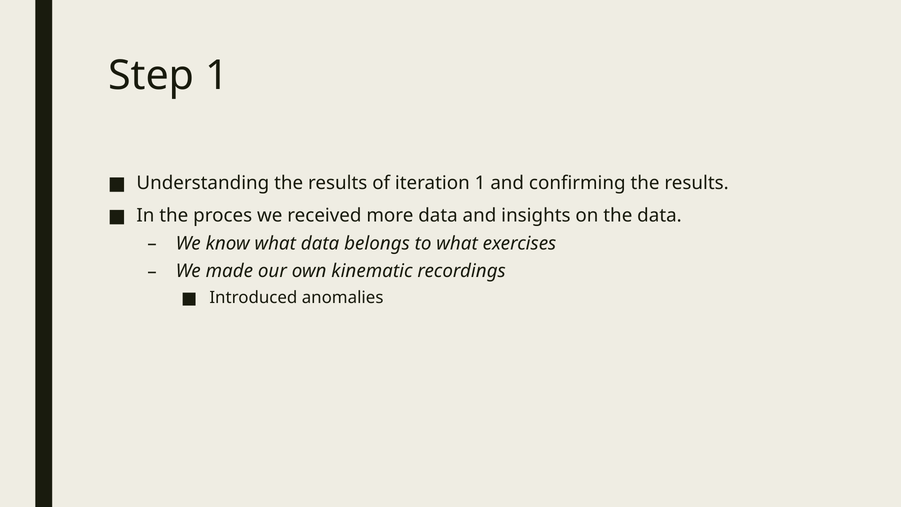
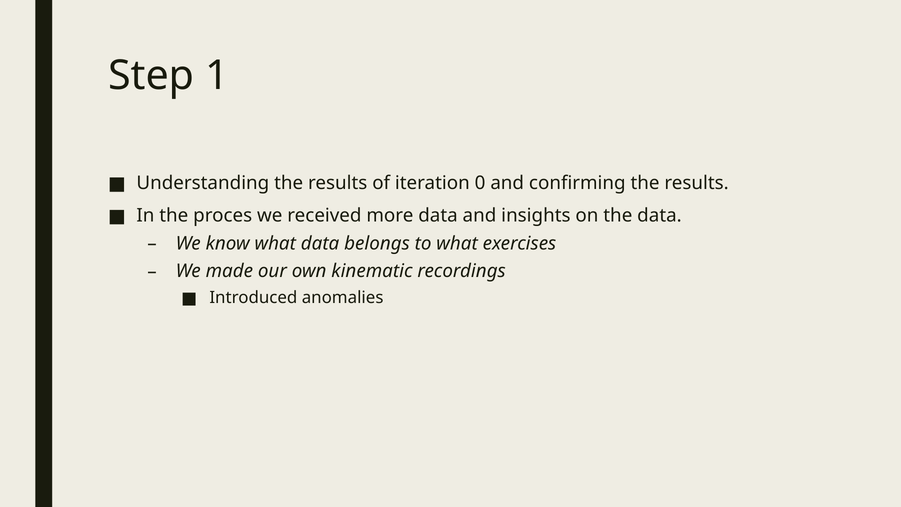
iteration 1: 1 -> 0
